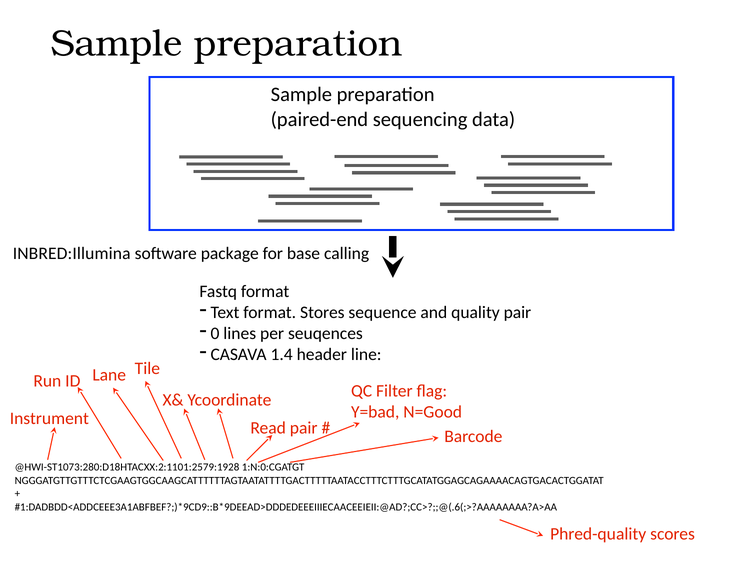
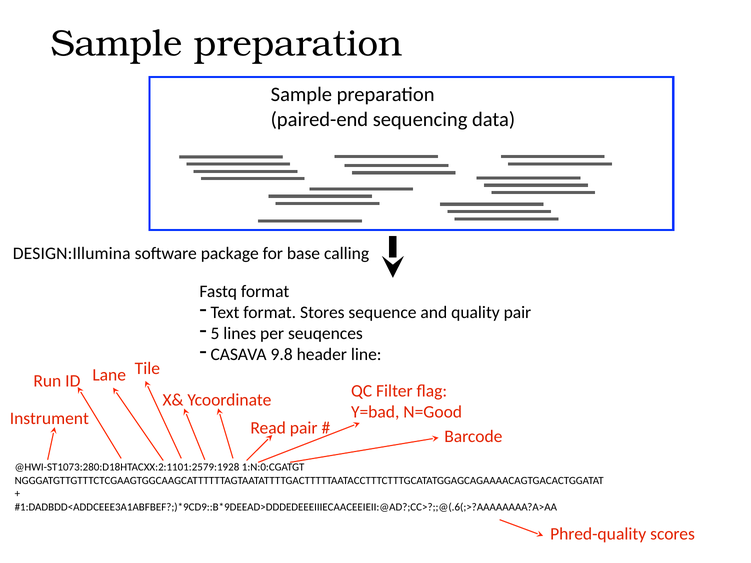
INBRED:Illumina: INBRED:Illumina -> DESIGN:Illumina
0: 0 -> 5
1.4: 1.4 -> 9.8
